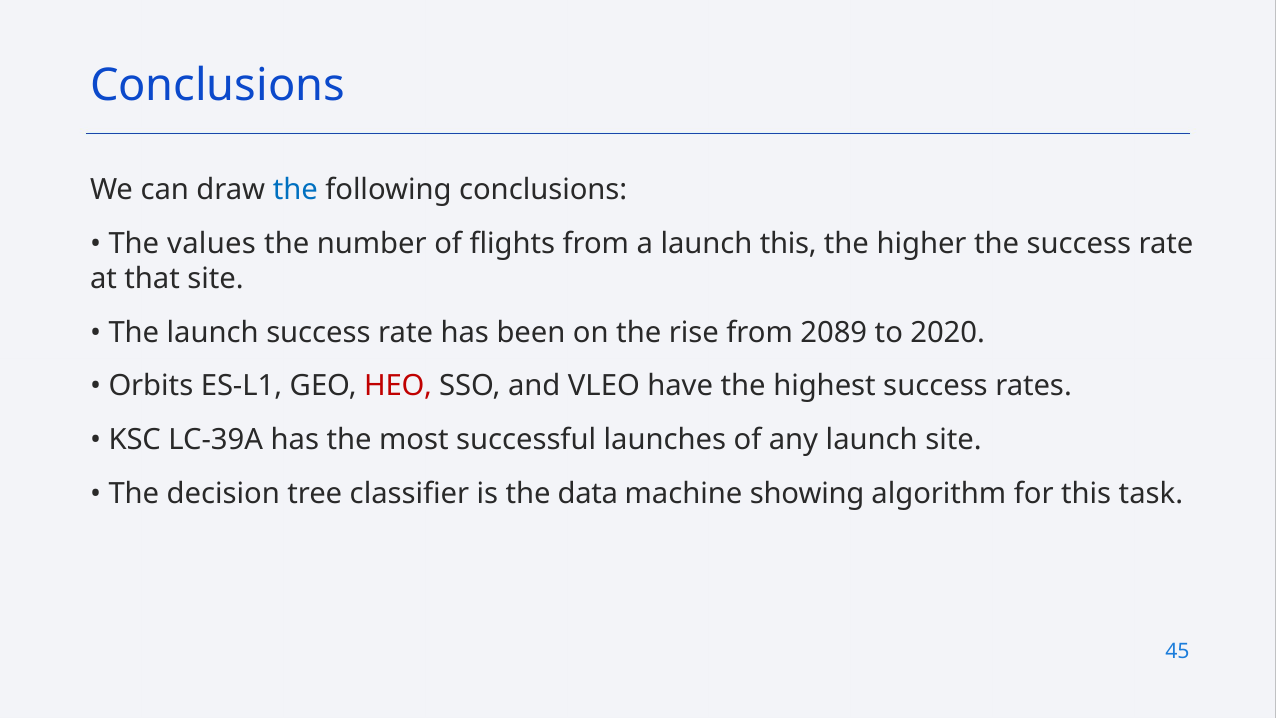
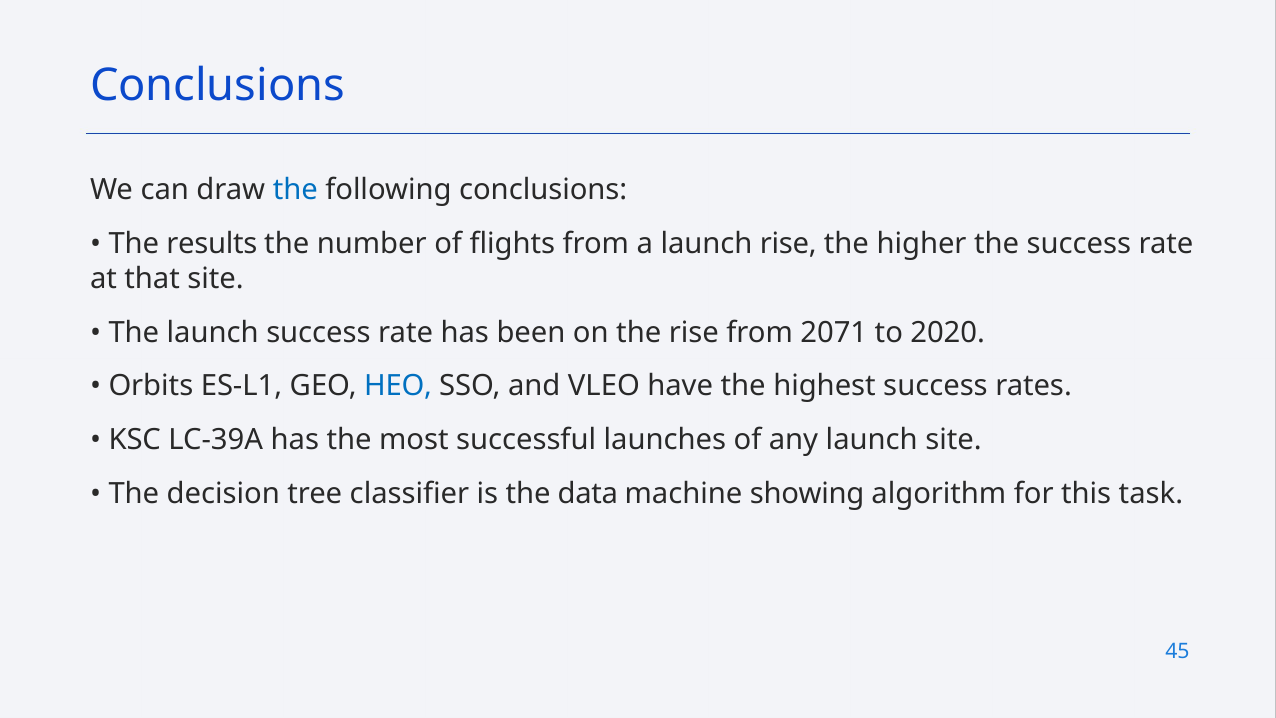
values: values -> results
launch this: this -> rise
2089: 2089 -> 2071
HEO colour: red -> blue
